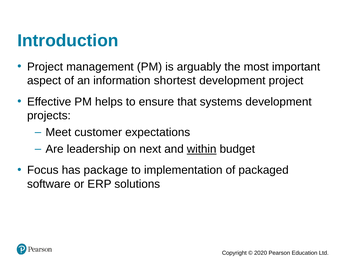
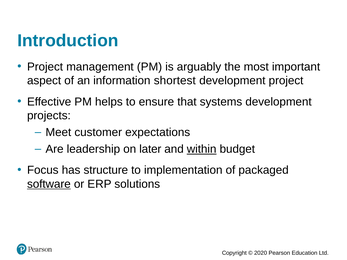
next: next -> later
package: package -> structure
software underline: none -> present
